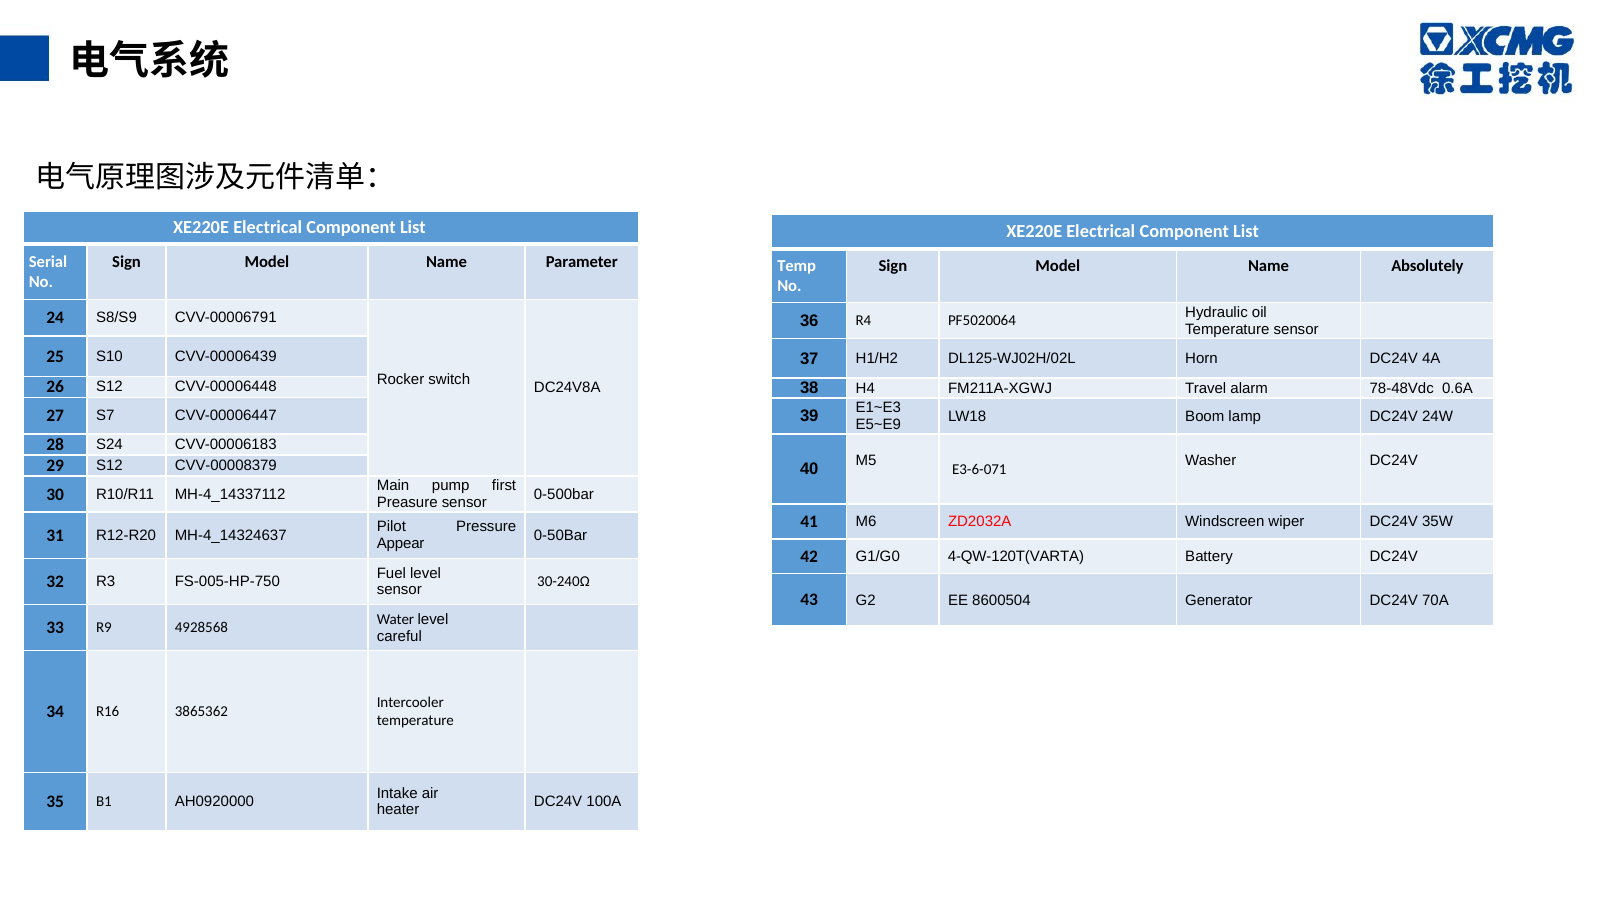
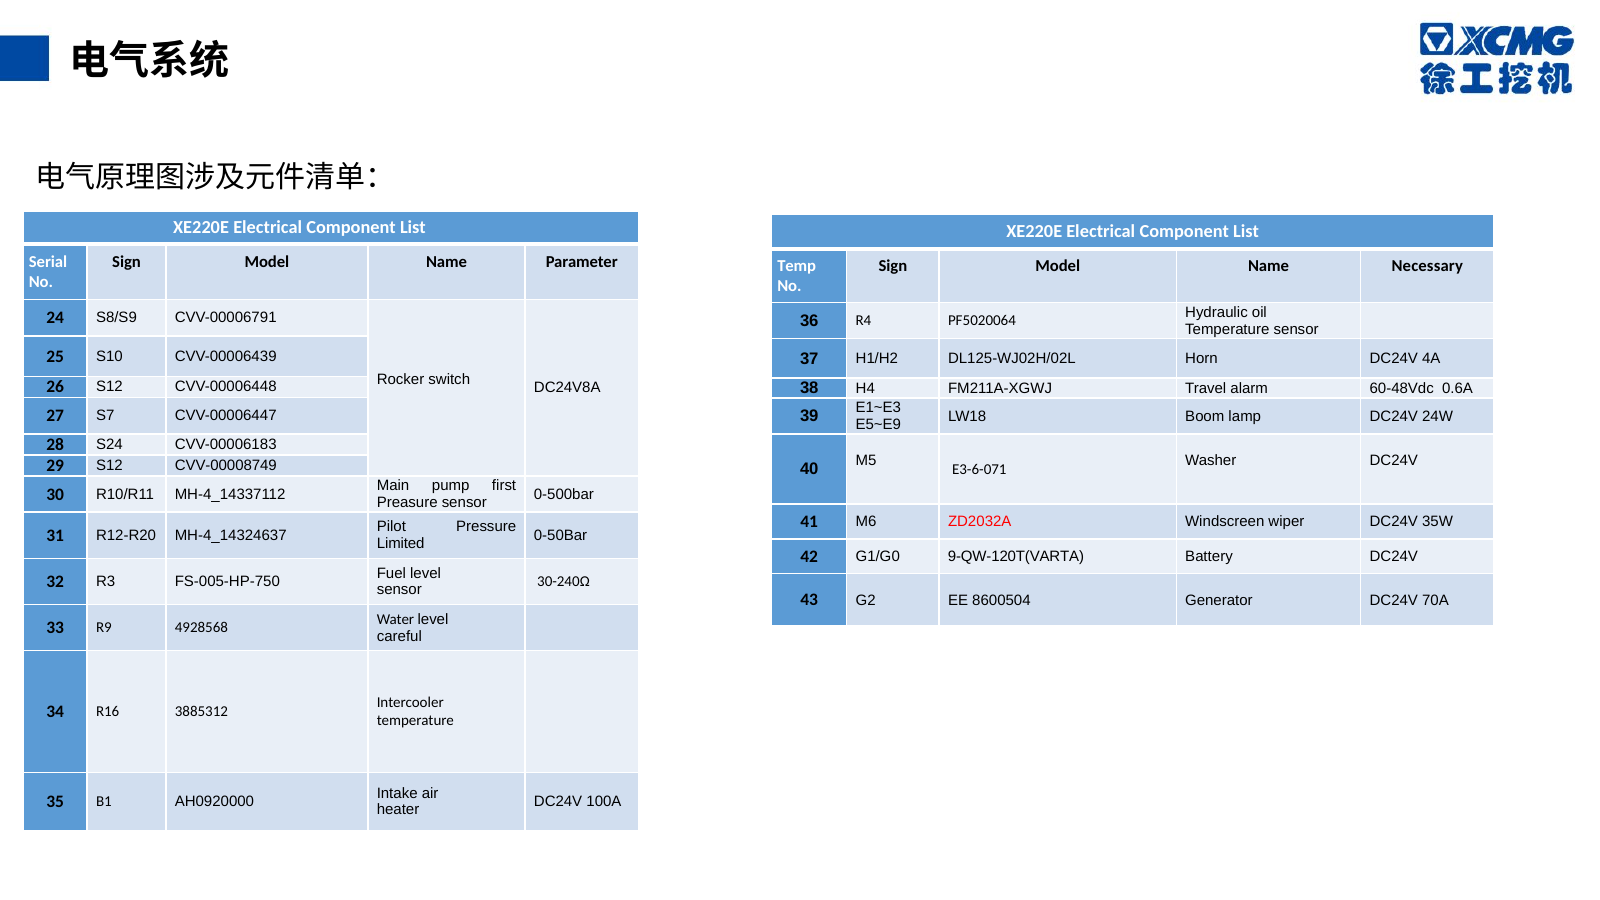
Absolutely: Absolutely -> Necessary
78-48Vdc: 78-48Vdc -> 60-48Vdc
CVV-00008379: CVV-00008379 -> CVV-00008749
Appear: Appear -> Limited
4-QW-120T(VARTA: 4-QW-120T(VARTA -> 9-QW-120T(VARTA
3865362: 3865362 -> 3885312
